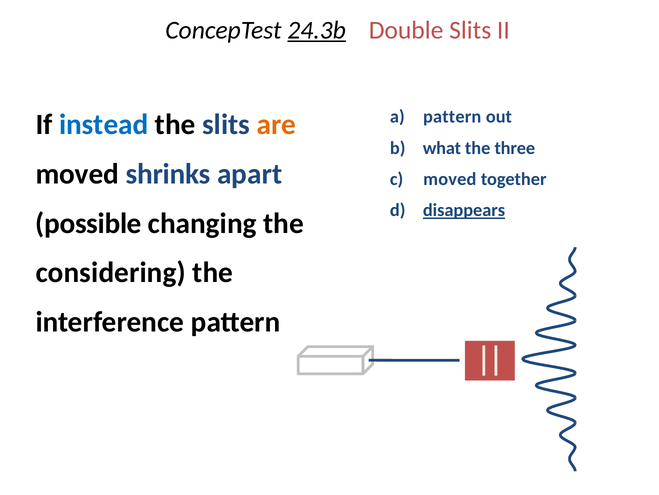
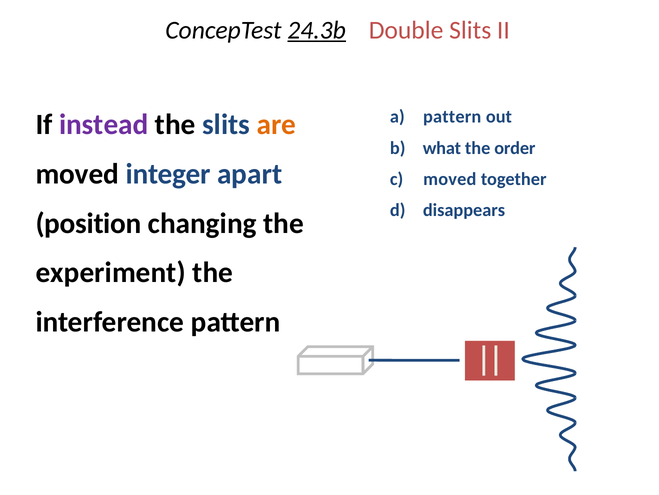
instead colour: blue -> purple
three: three -> order
shrinks: shrinks -> integer
disappears underline: present -> none
possible: possible -> position
considering: considering -> experiment
